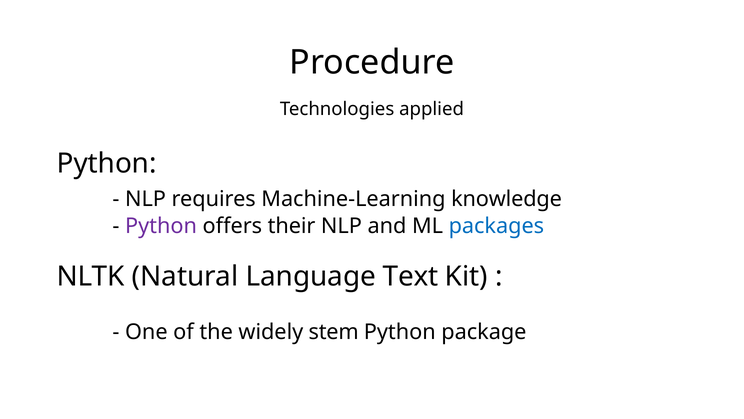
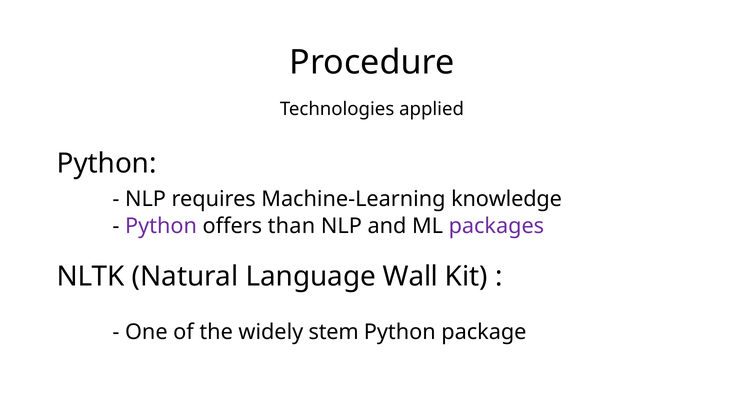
their: their -> than
packages colour: blue -> purple
Text: Text -> Wall
